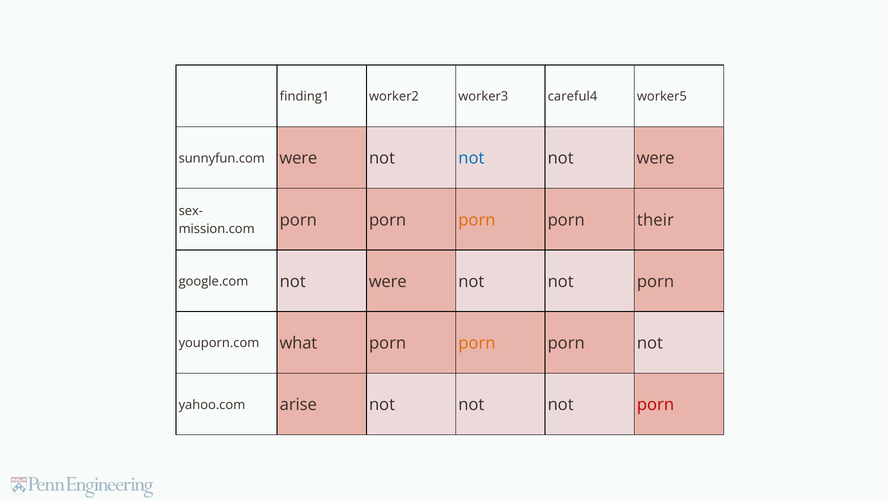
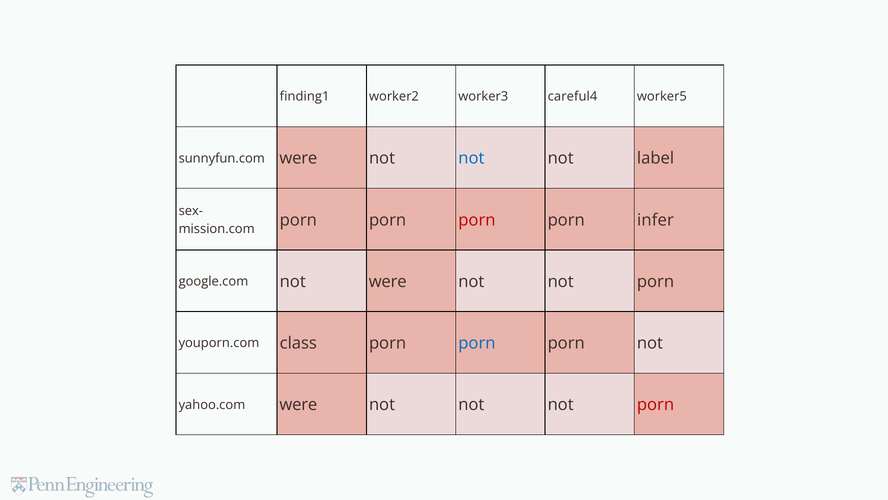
were at (656, 158): were -> label
porn at (477, 220) colour: orange -> red
their: their -> infer
what: what -> class
porn at (477, 343) colour: orange -> blue
yahoo.com arise: arise -> were
